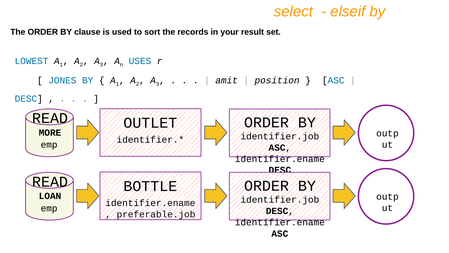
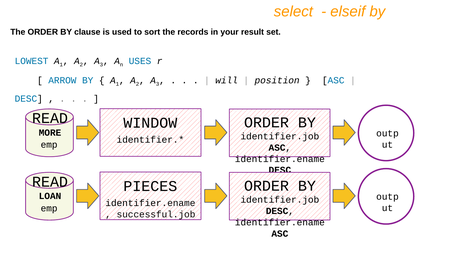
JONES: JONES -> ARROW
amit: amit -> will
OUTLET: OUTLET -> WINDOW
BOTTLE: BOTTLE -> PIECES
preferable.job: preferable.job -> successful.job
